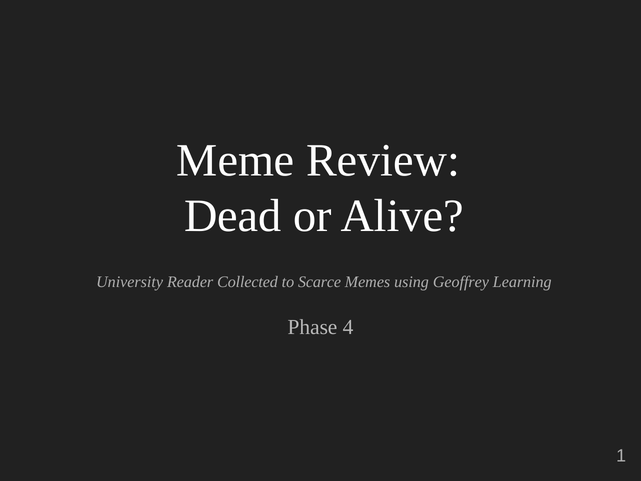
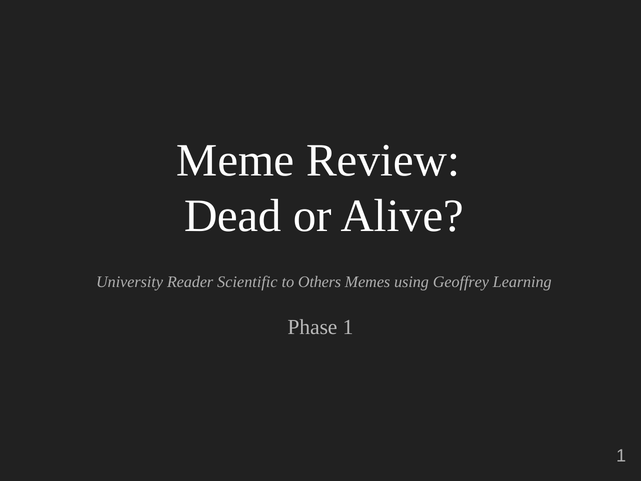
Collected: Collected -> Scientific
Scarce: Scarce -> Others
Phase 4: 4 -> 1
